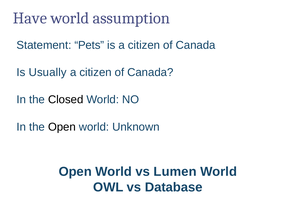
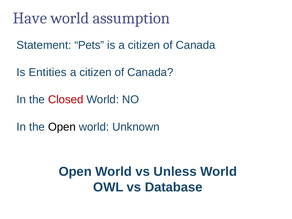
Usually: Usually -> Entities
Closed colour: black -> red
Lumen: Lumen -> Unless
